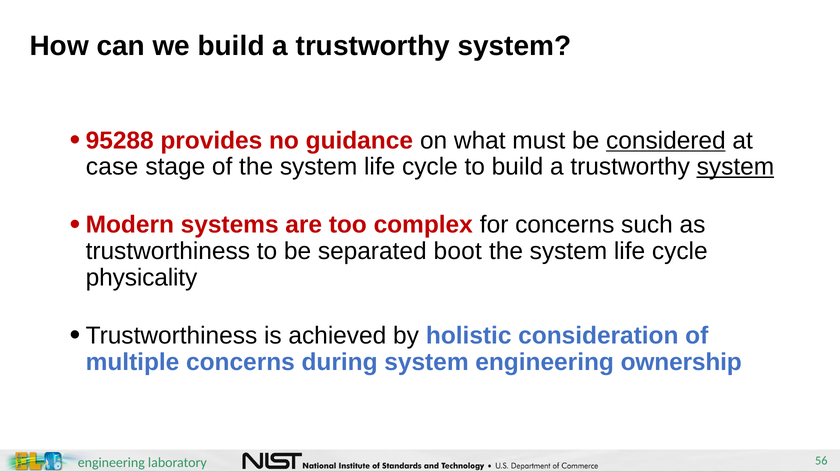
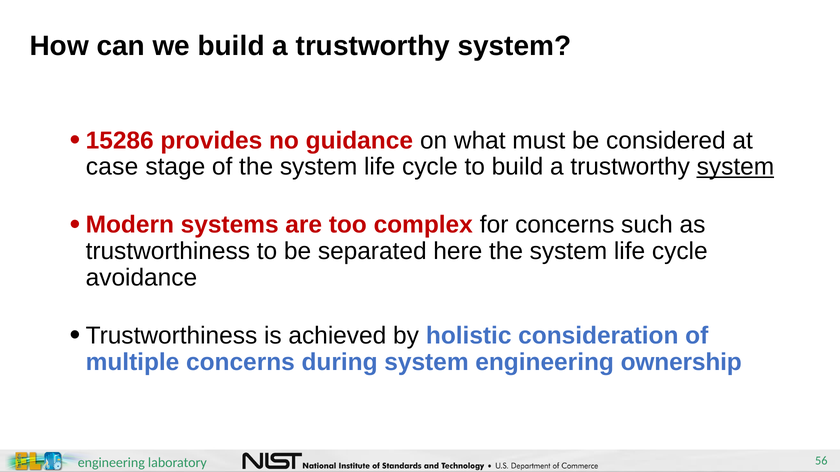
95288: 95288 -> 15286
considered underline: present -> none
boot: boot -> here
physicality: physicality -> avoidance
